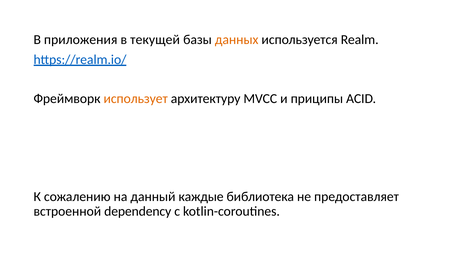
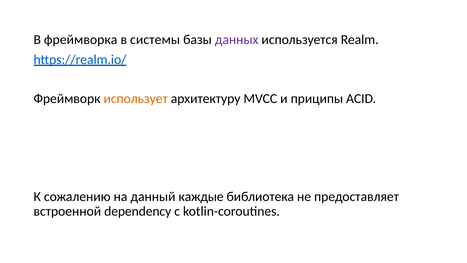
приложения: приложения -> фреймворка
текущей: текущей -> системы
данных colour: orange -> purple
